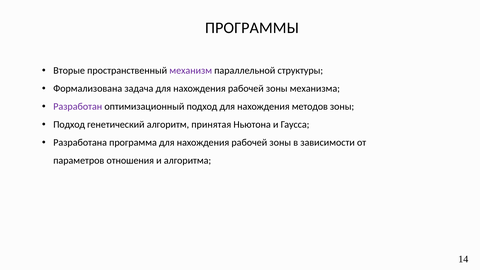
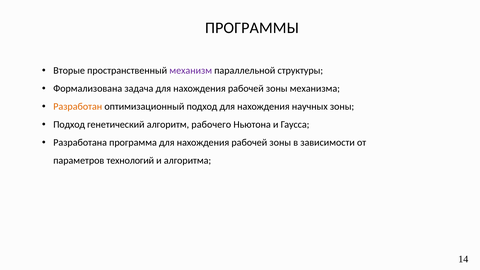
Разработан colour: purple -> orange
методов: методов -> научных
принятая: принятая -> рабочего
отношения: отношения -> технологий
